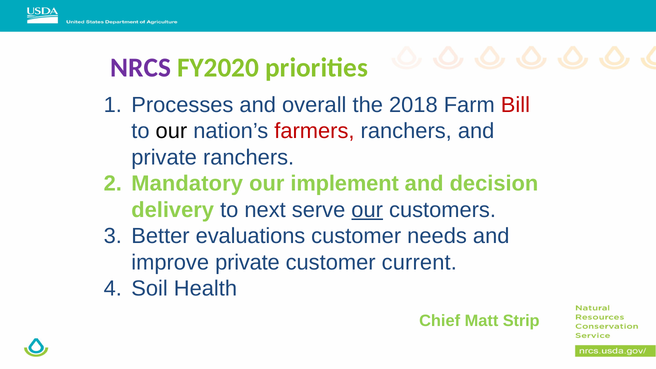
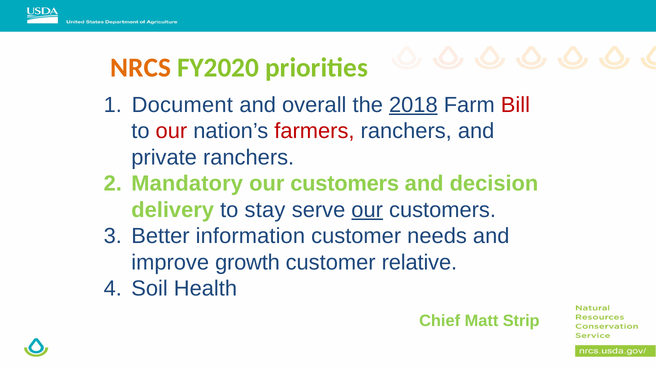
NRCS colour: purple -> orange
Processes: Processes -> Document
2018 underline: none -> present
our at (171, 131) colour: black -> red
implement at (345, 184): implement -> customers
next: next -> stay
evaluations: evaluations -> information
improve private: private -> growth
current: current -> relative
